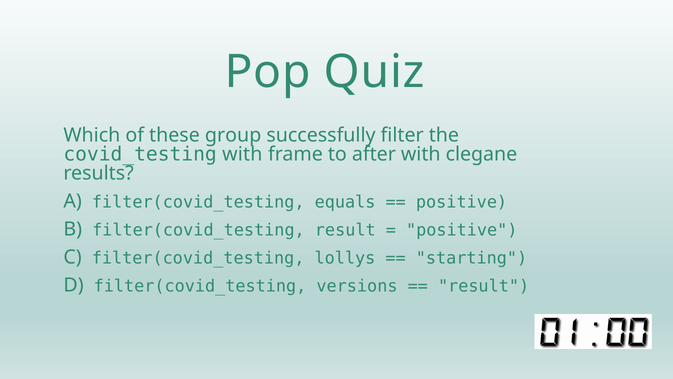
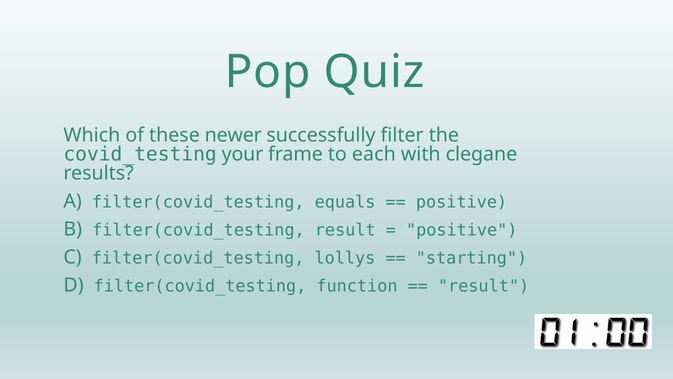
group: group -> newer
covid_testing with: with -> your
after: after -> each
versions: versions -> function
